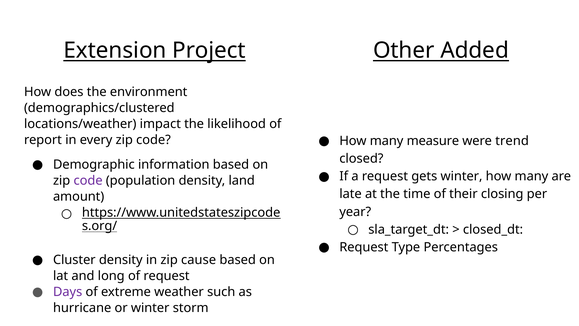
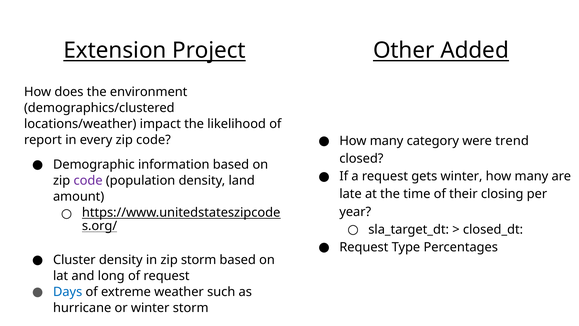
measure: measure -> category
zip cause: cause -> storm
Days colour: purple -> blue
